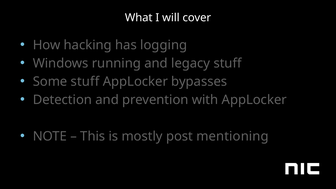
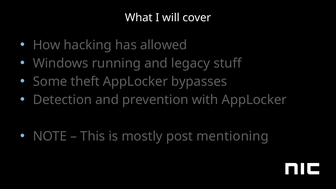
logging: logging -> allowed
Some stuff: stuff -> theft
